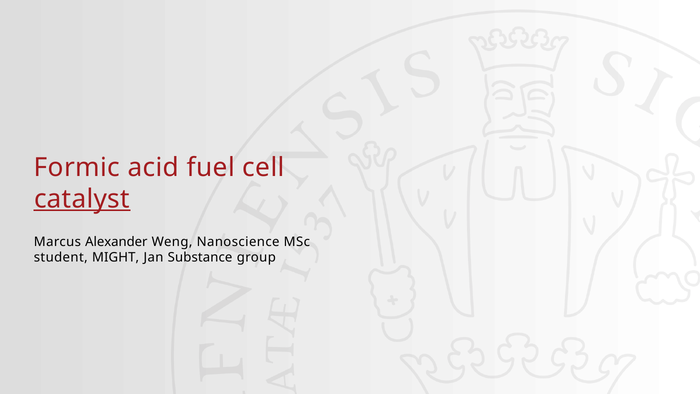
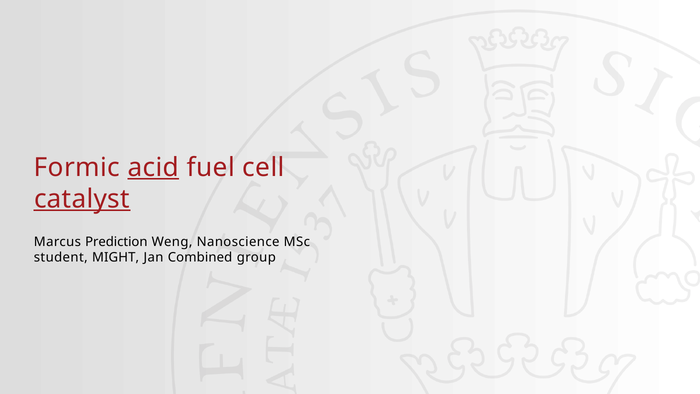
acid underline: none -> present
Alexander: Alexander -> Prediction
Substance: Substance -> Combined
